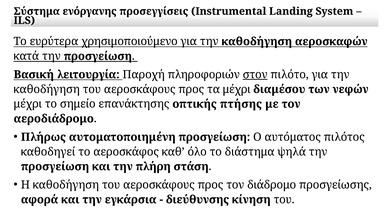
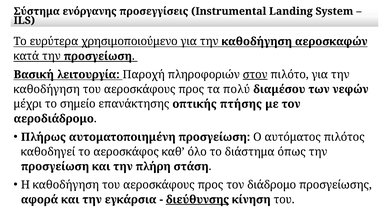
τα μέχρι: μέχρι -> πολύ
ψηλά: ψηλά -> όπως
διεύθυνσης underline: none -> present
